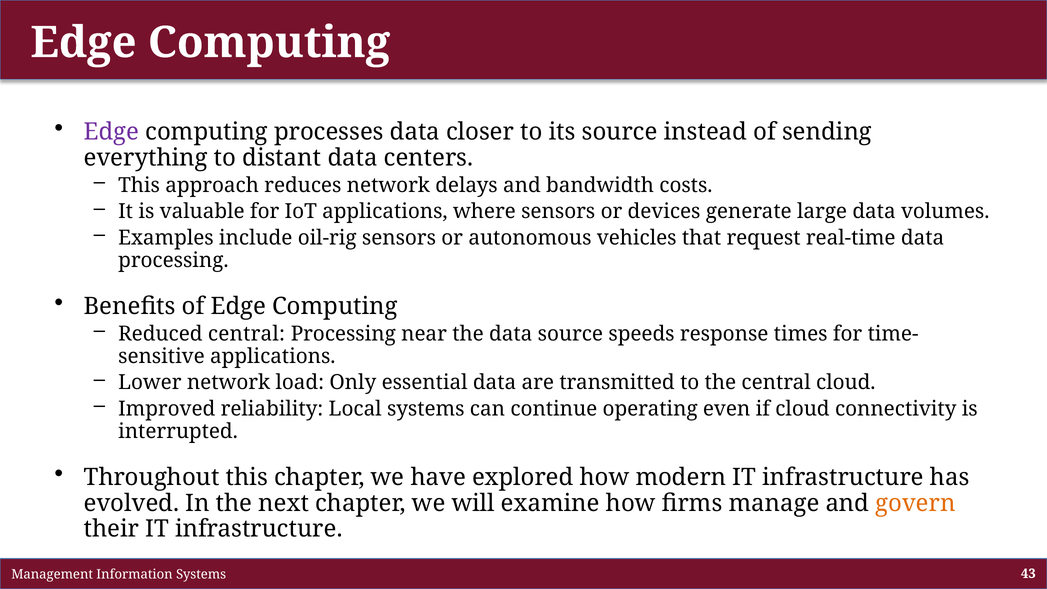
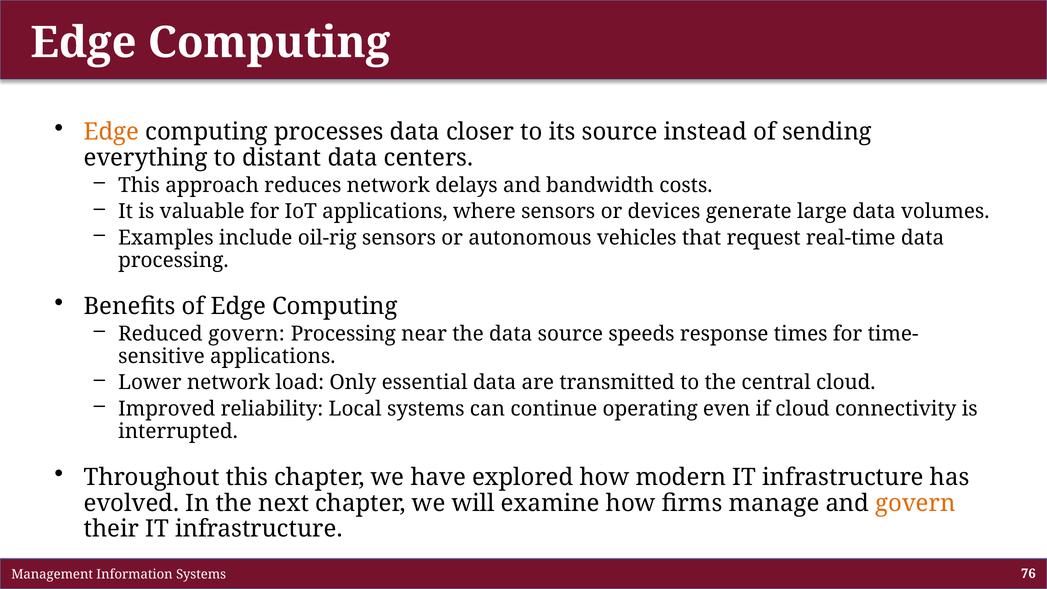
Edge at (112, 132) colour: purple -> orange
Reduced central: central -> govern
43: 43 -> 76
